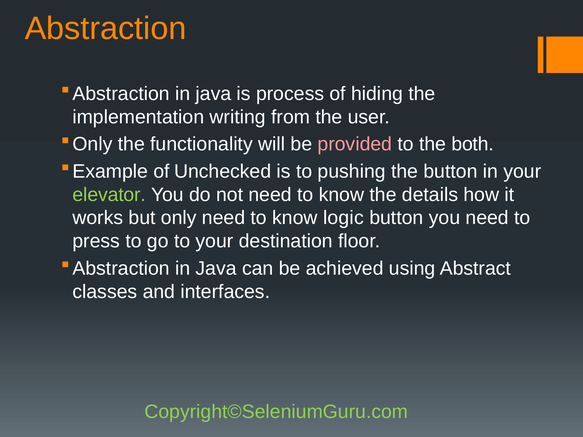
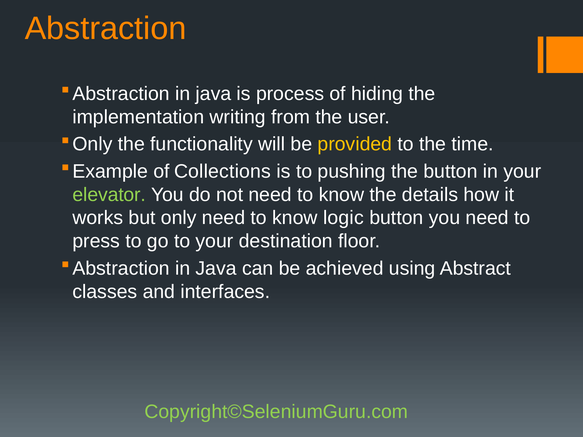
provided colour: pink -> yellow
both: both -> time
Unchecked: Unchecked -> Collections
